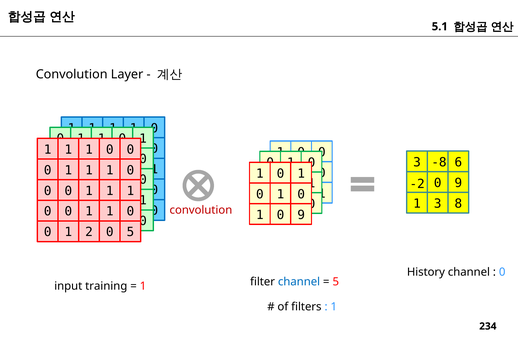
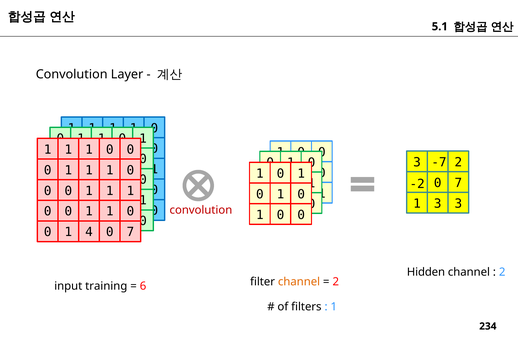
-8: -8 -> -7
3 6: 6 -> 2
9 at (458, 183): 9 -> 7
3 8: 8 -> 3
9 at (301, 215): 9 -> 0
2: 2 -> 4
5 at (130, 232): 5 -> 7
History: History -> Hidden
0 at (502, 272): 0 -> 2
channel at (299, 282) colour: blue -> orange
5 at (336, 282): 5 -> 2
1 at (143, 286): 1 -> 6
